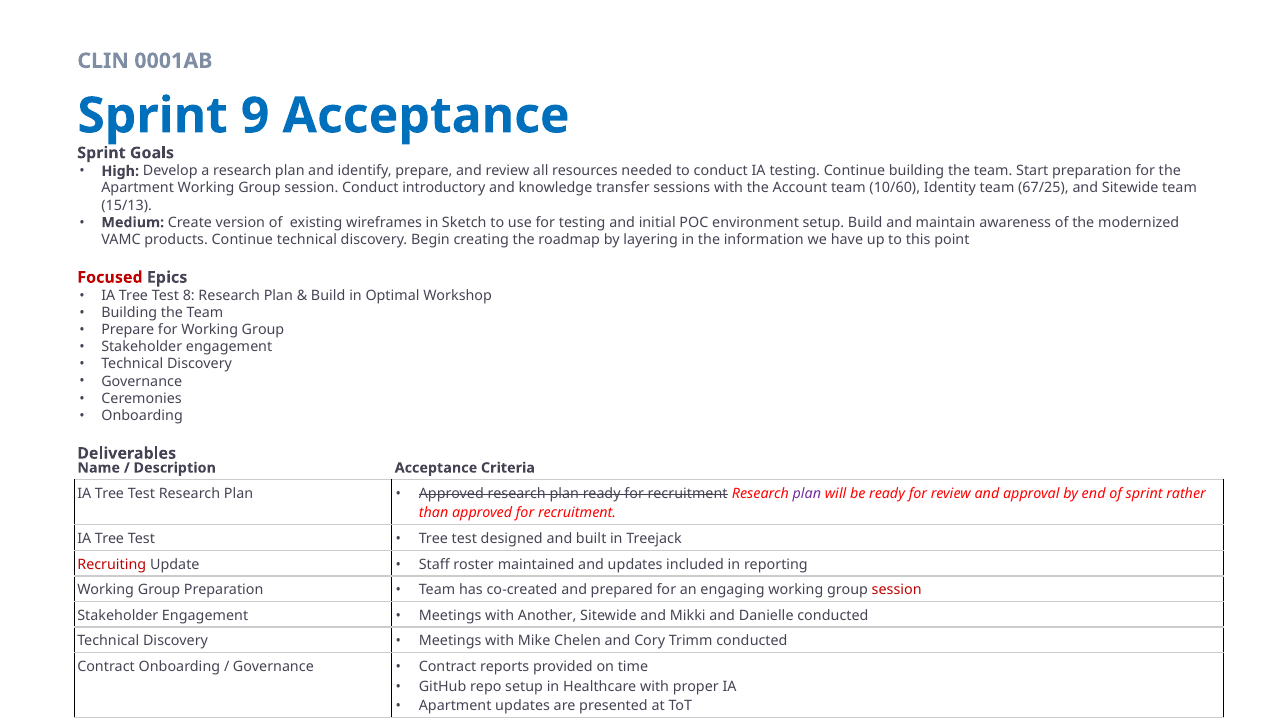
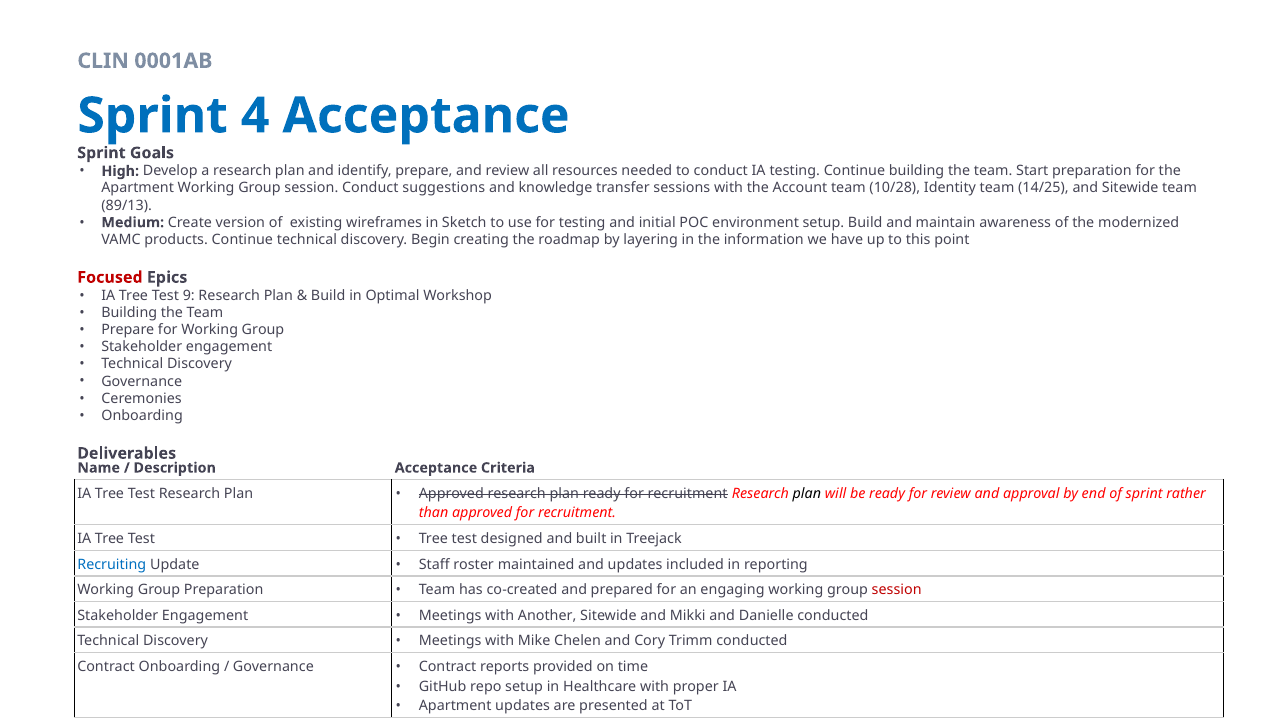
9: 9 -> 4
introductory: introductory -> suggestions
10/60: 10/60 -> 10/28
67/25: 67/25 -> 14/25
15/13: 15/13 -> 89/13
8: 8 -> 9
plan at (807, 493) colour: purple -> black
Recruiting colour: red -> blue
